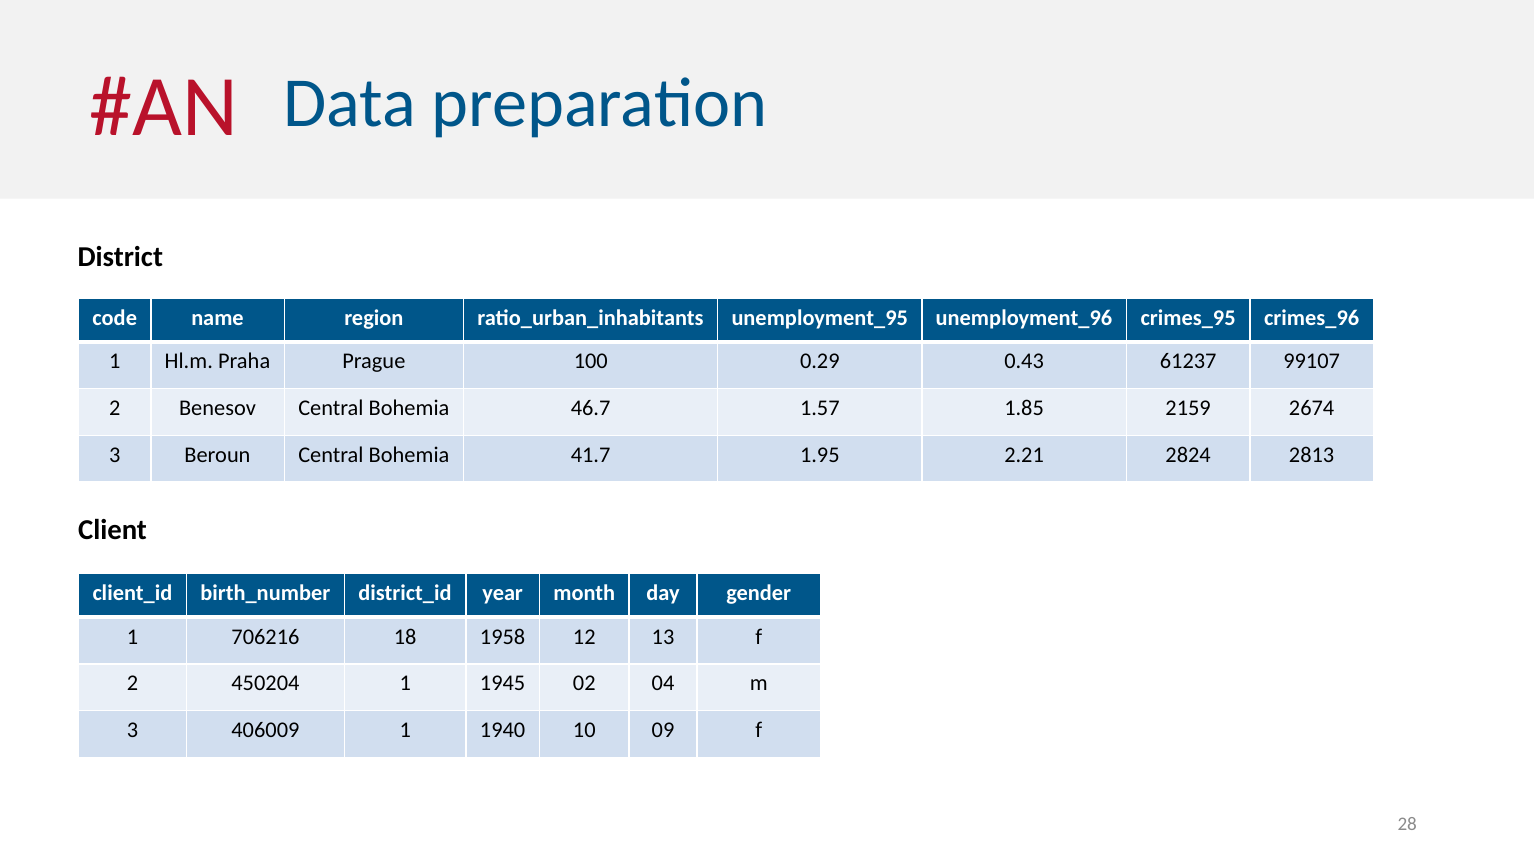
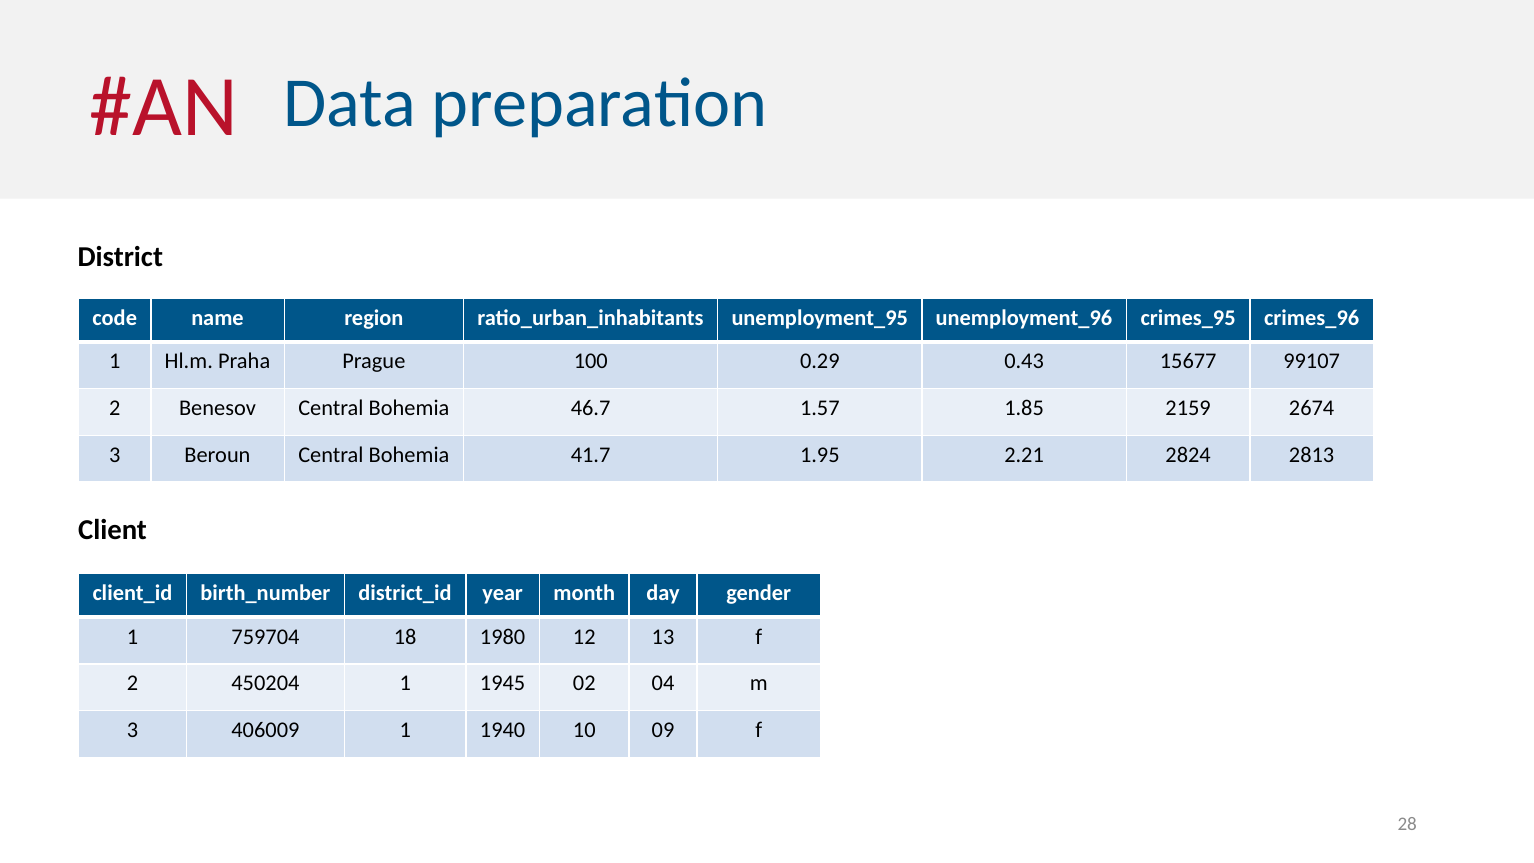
61237: 61237 -> 15677
706216: 706216 -> 759704
1958: 1958 -> 1980
